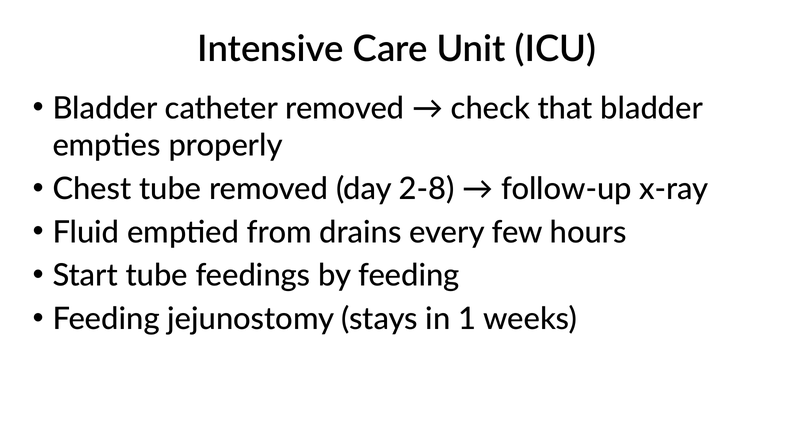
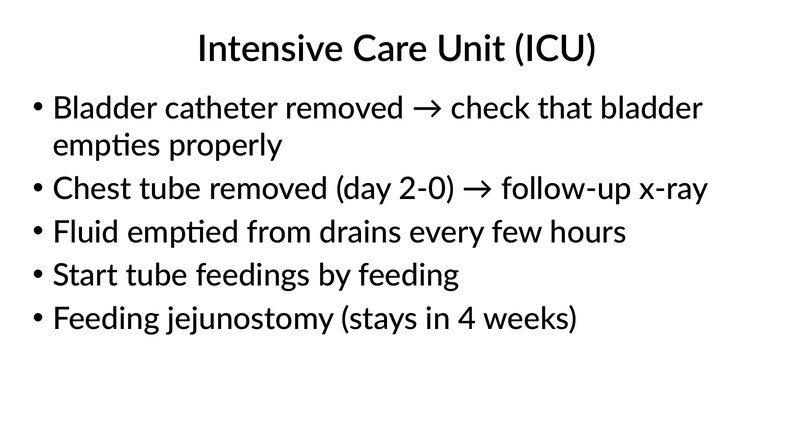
2-8: 2-8 -> 2-0
1: 1 -> 4
